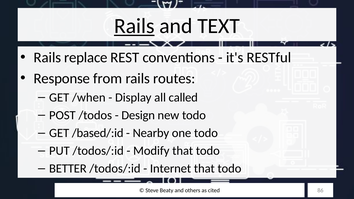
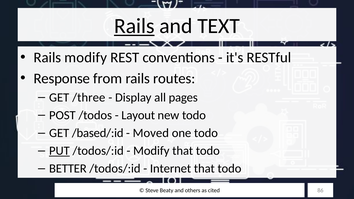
Rails replace: replace -> modify
/when: /when -> /three
called: called -> pages
Design: Design -> Layout
Nearby: Nearby -> Moved
PUT underline: none -> present
